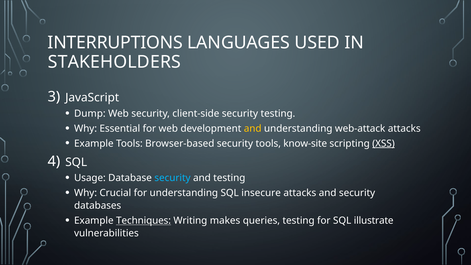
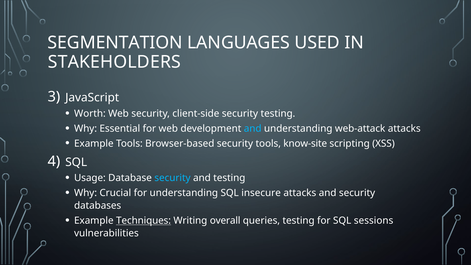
INTERRUPTIONS: INTERRUPTIONS -> SEGMENTATION
Dump: Dump -> Worth
and at (253, 129) colour: yellow -> light blue
XSS underline: present -> none
makes: makes -> overall
illustrate: illustrate -> sessions
